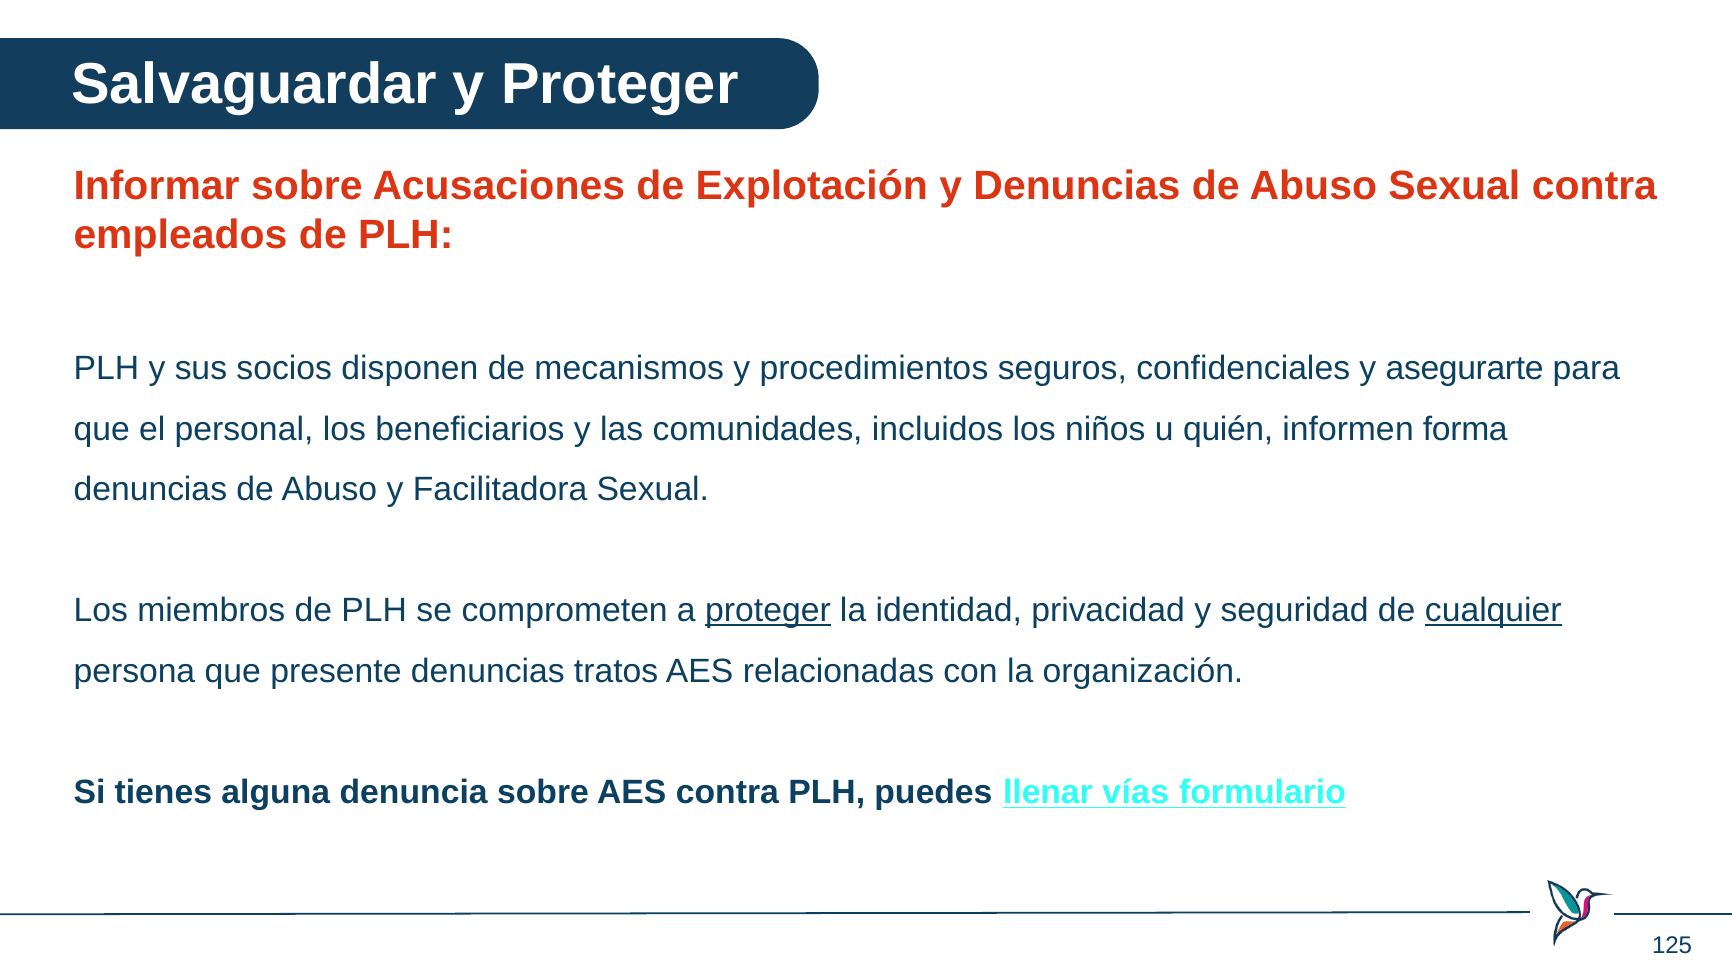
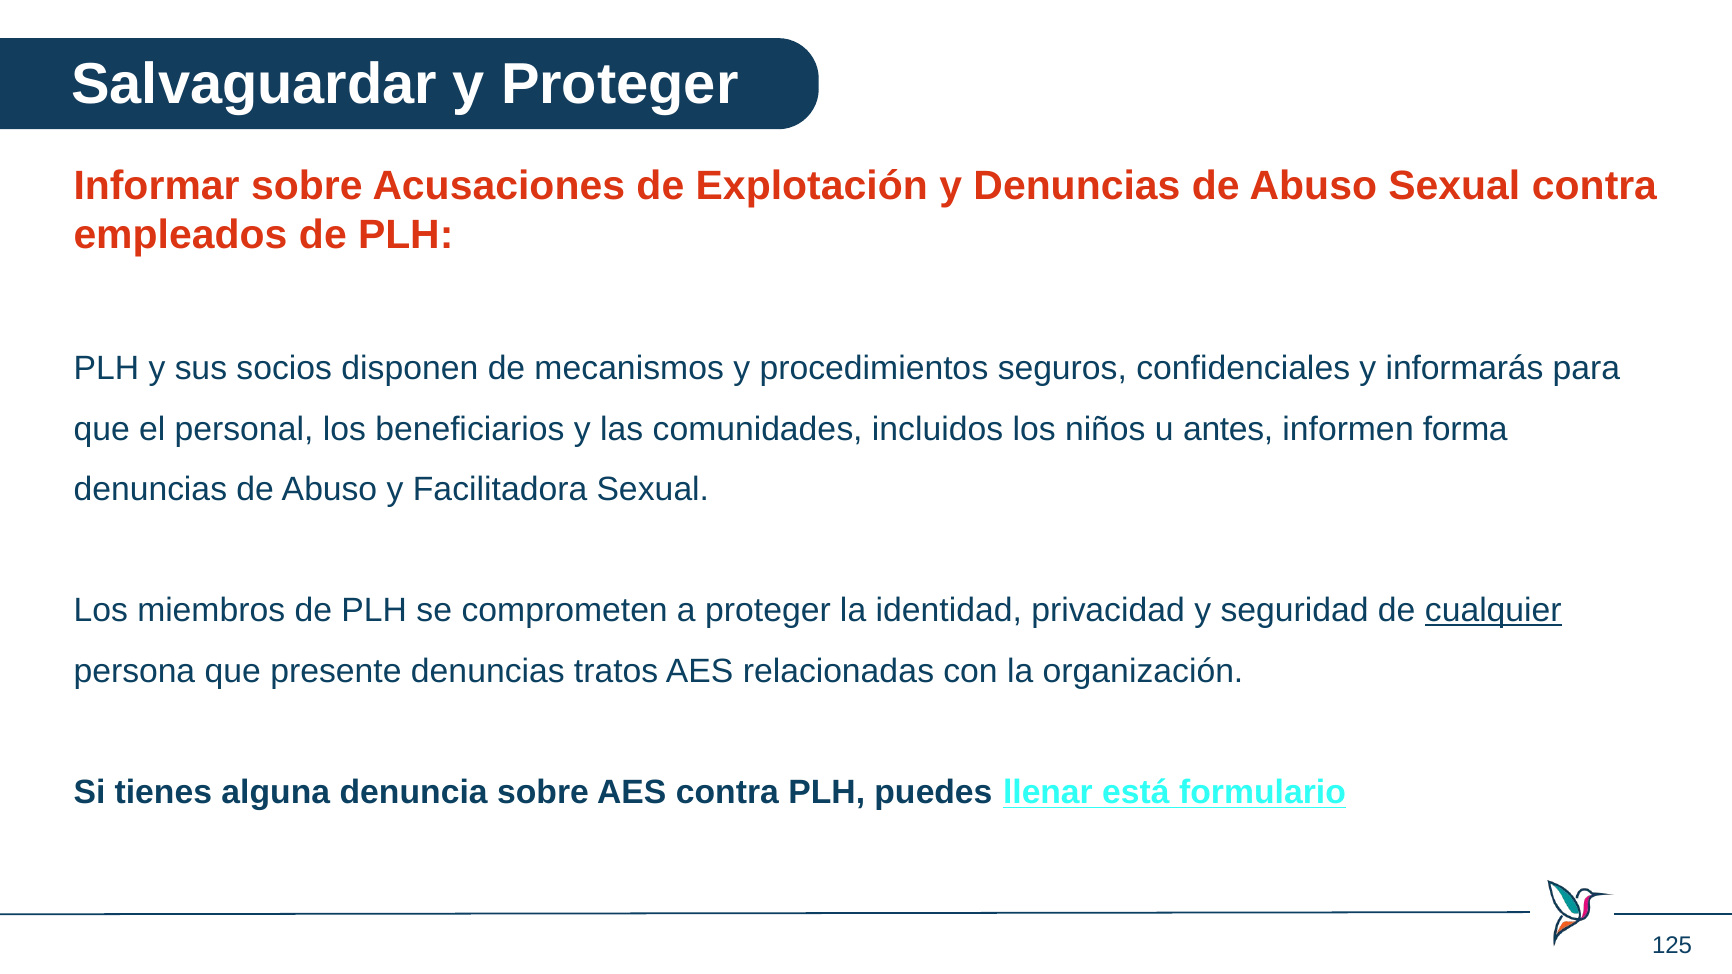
asegurarte: asegurarte -> informarás
quién: quién -> antes
proteger at (768, 611) underline: present -> none
vías: vías -> está
